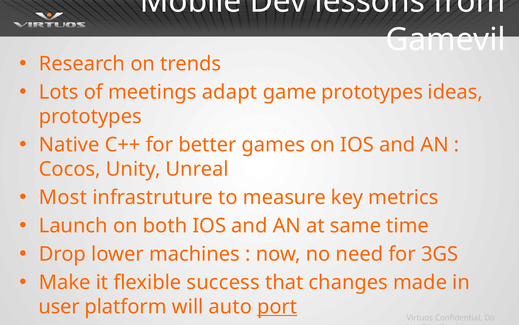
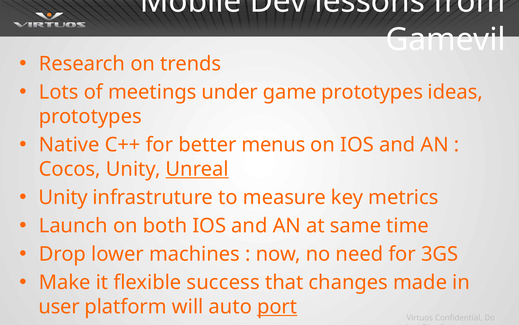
meetings adapt: adapt -> under
better games: games -> menus
Unreal underline: none -> present
Most at (63, 197): Most -> Unity
